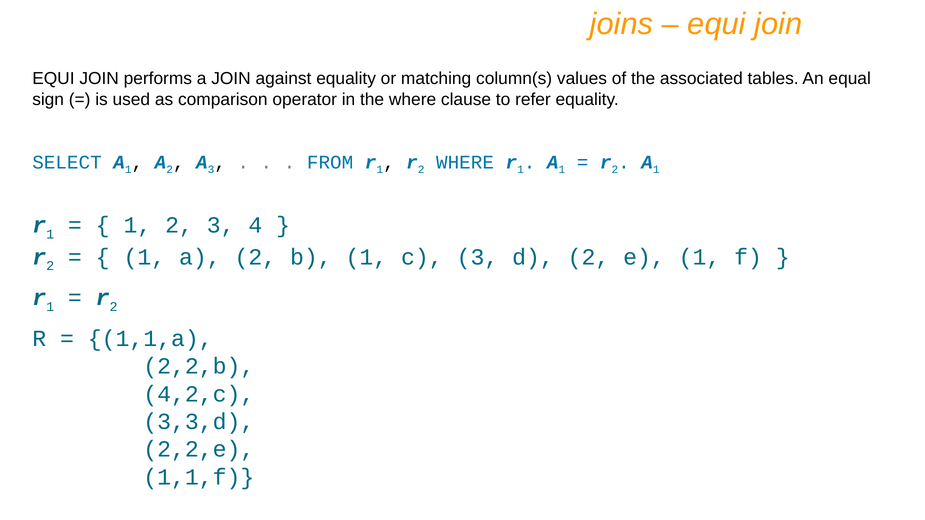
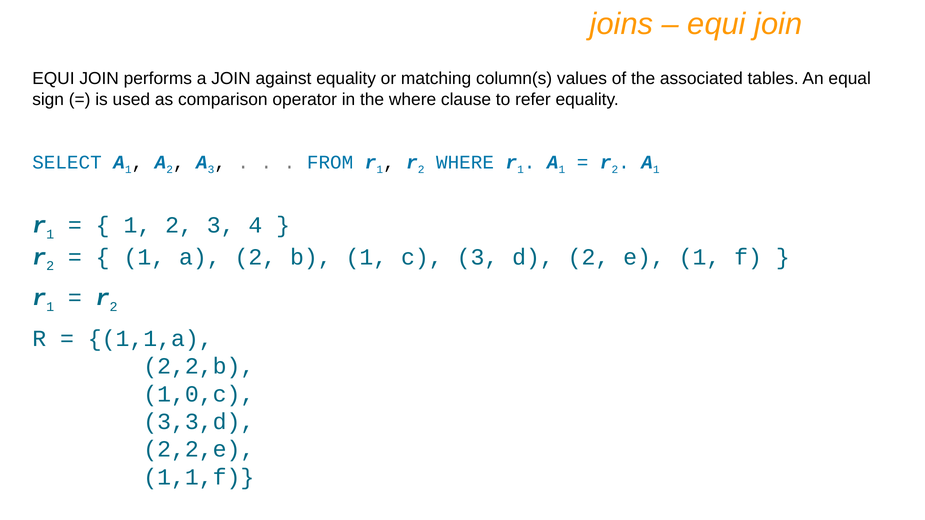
4,2,c: 4,2,c -> 1,0,c
